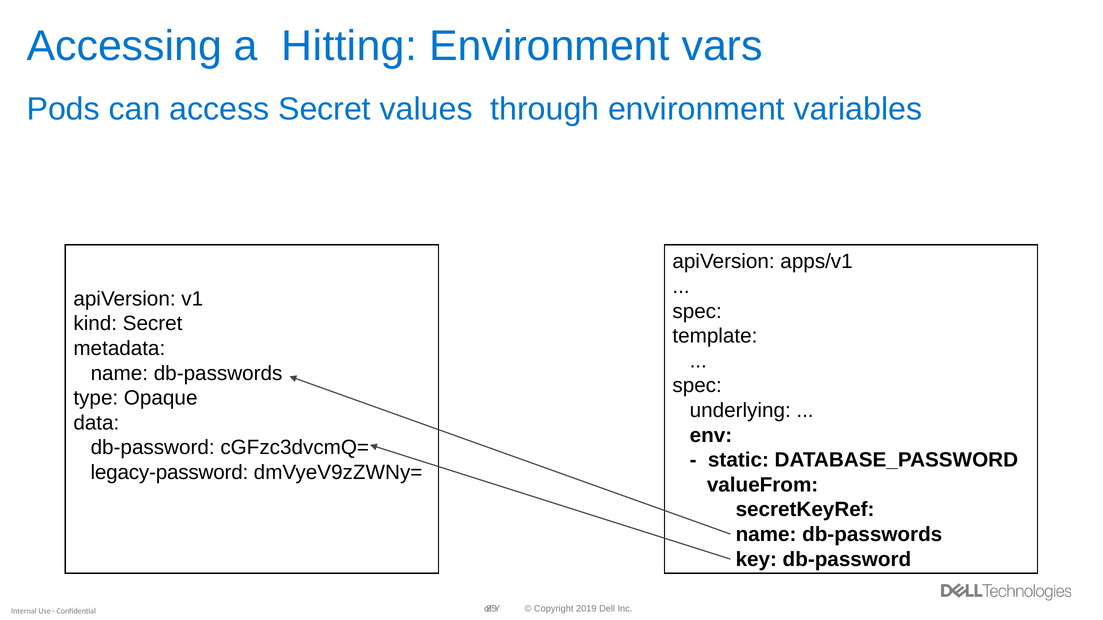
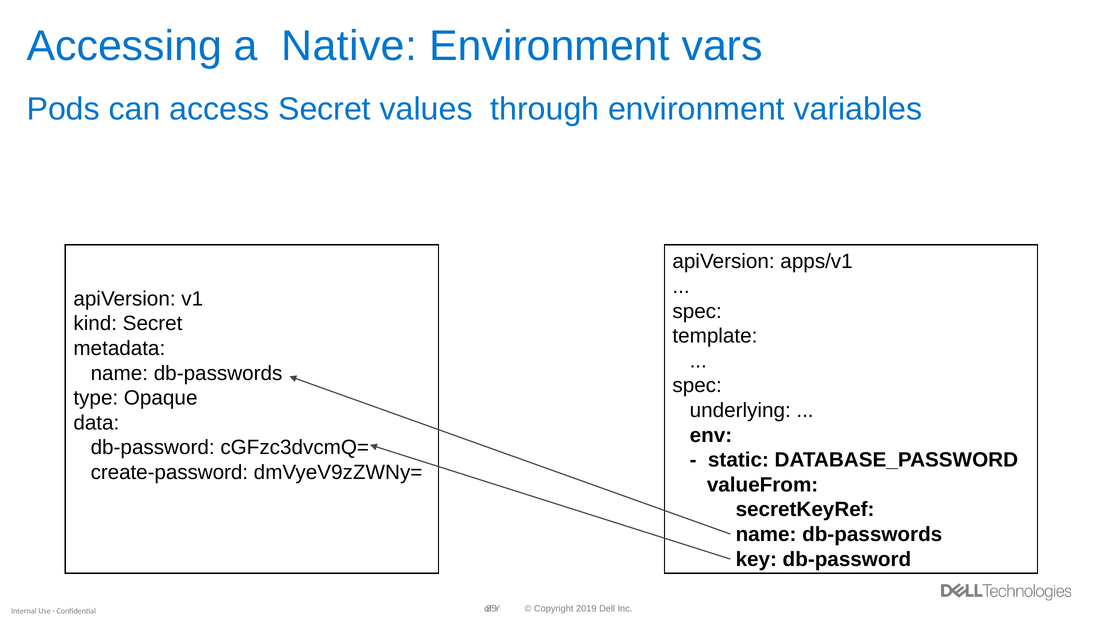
Hitting: Hitting -> Native
legacy-password: legacy-password -> create-password
